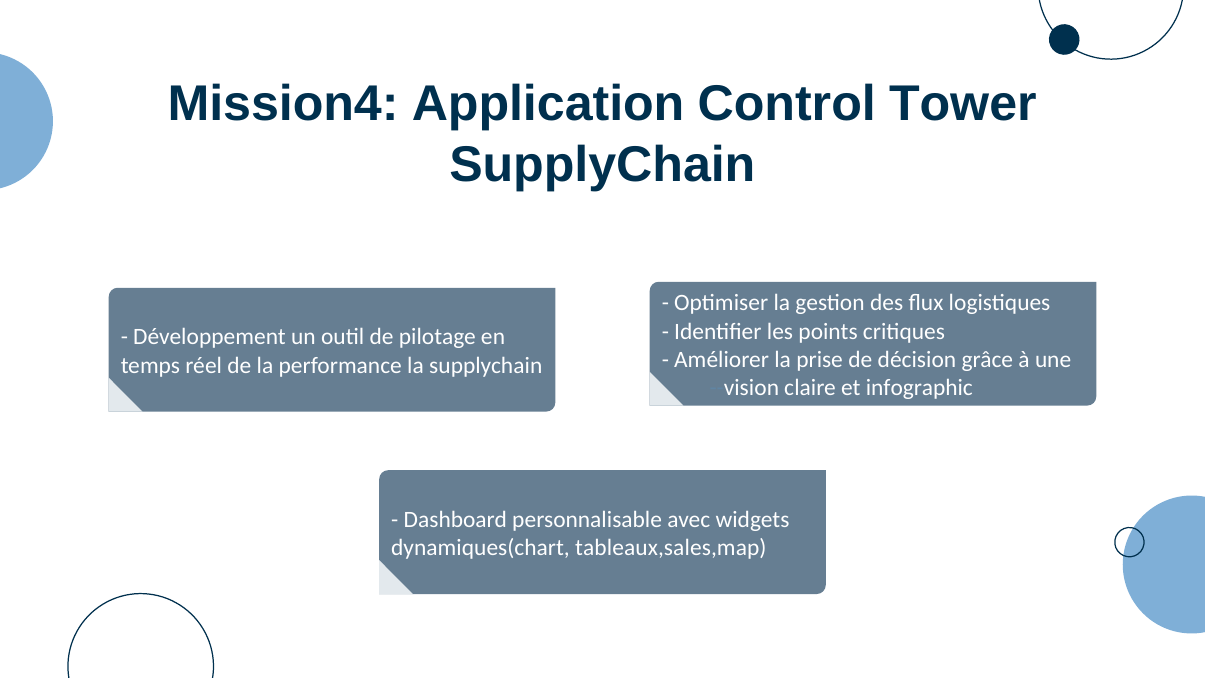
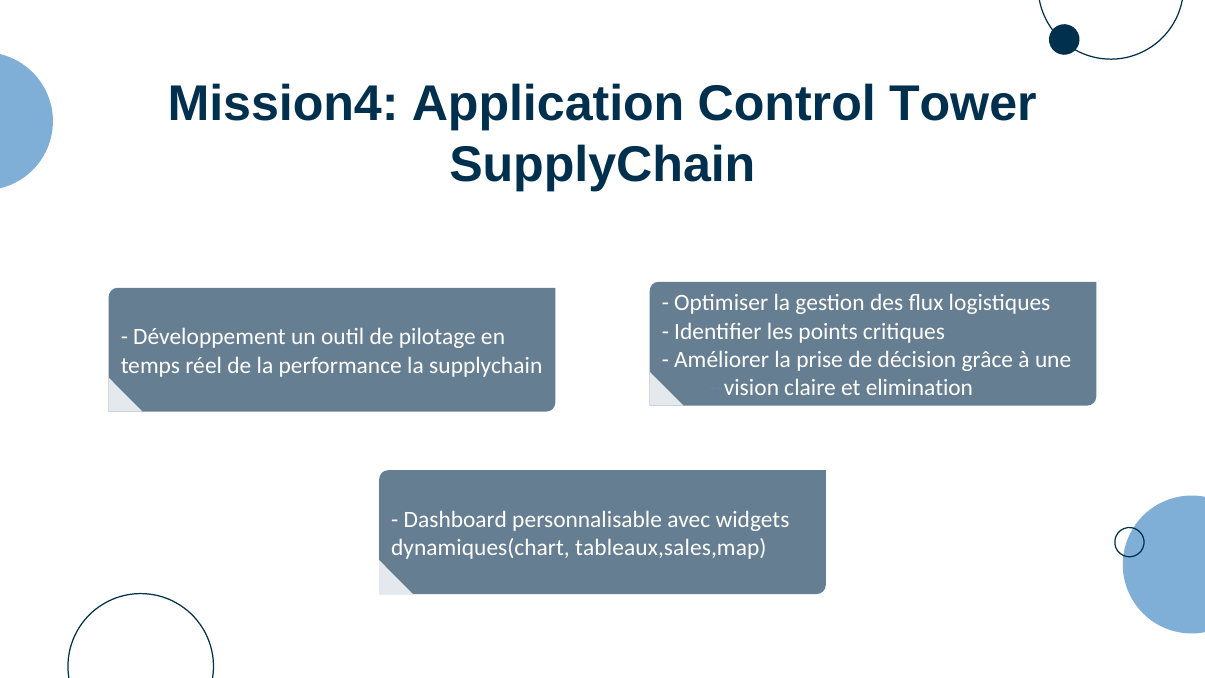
infographic: infographic -> elimination
